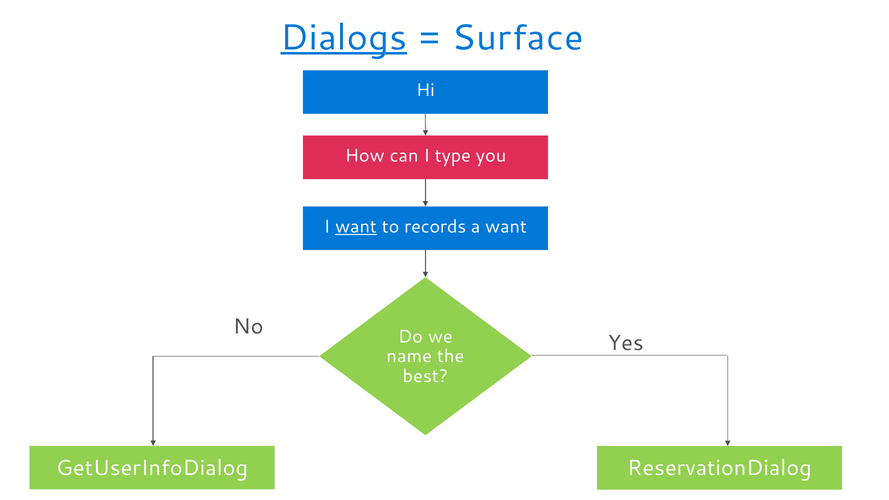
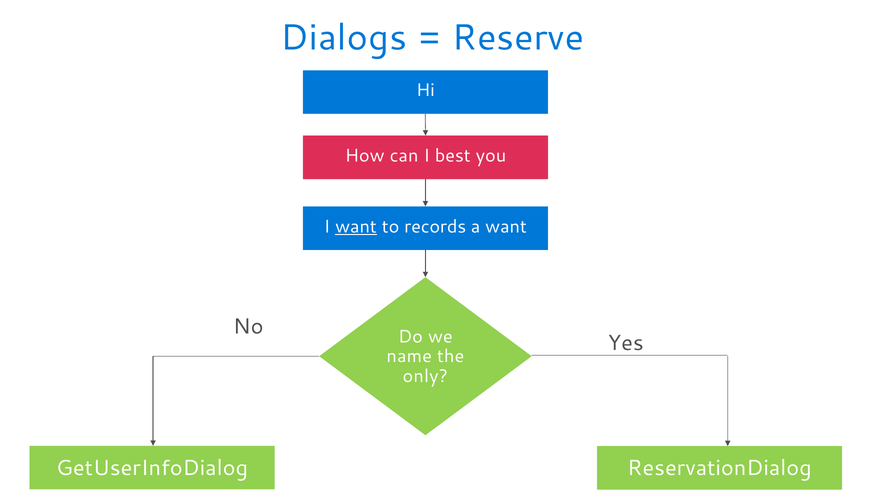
Dialogs underline: present -> none
Surface: Surface -> Reserve
type: type -> best
best: best -> only
